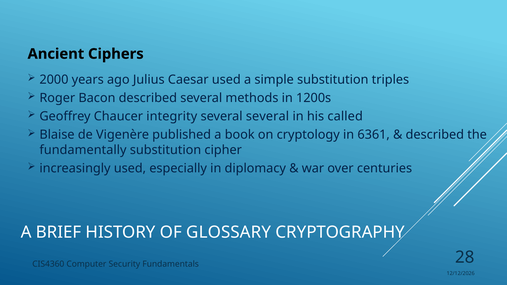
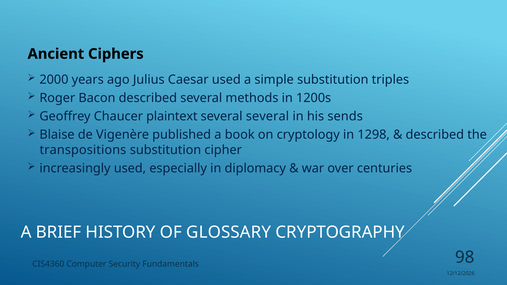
integrity: integrity -> plaintext
called: called -> sends
6361: 6361 -> 1298
fundamentally: fundamentally -> transpositions
28: 28 -> 98
